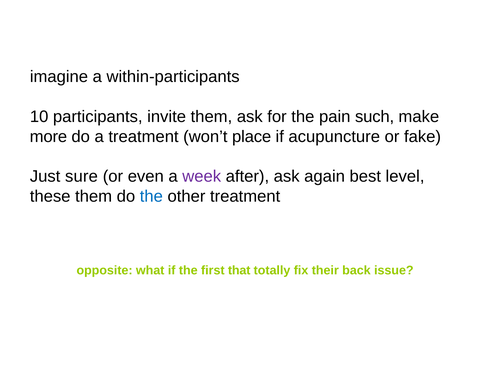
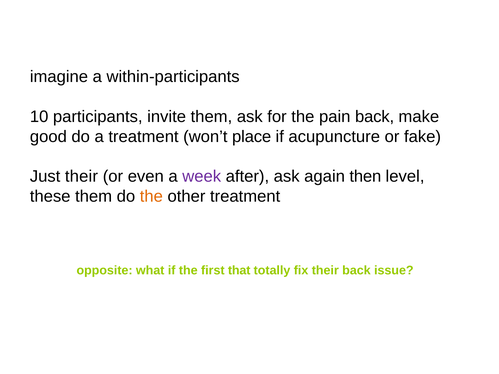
pain such: such -> back
more: more -> good
Just sure: sure -> their
best: best -> then
the at (151, 197) colour: blue -> orange
